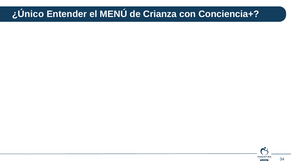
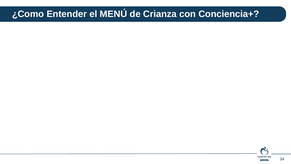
¿Único: ¿Único -> ¿Como
